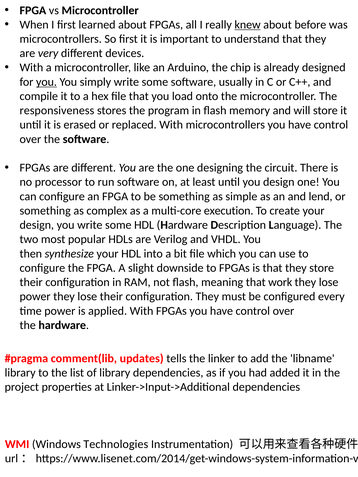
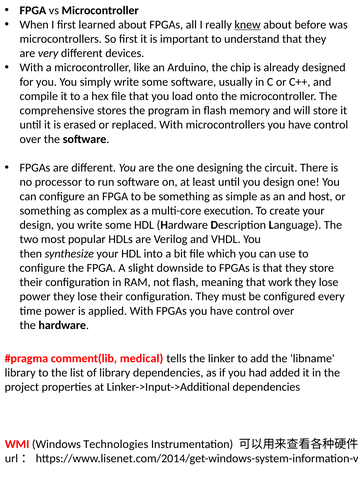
you at (46, 82) underline: present -> none
responsiveness: responsiveness -> comprehensive
lend: lend -> host
updates: updates -> medical
